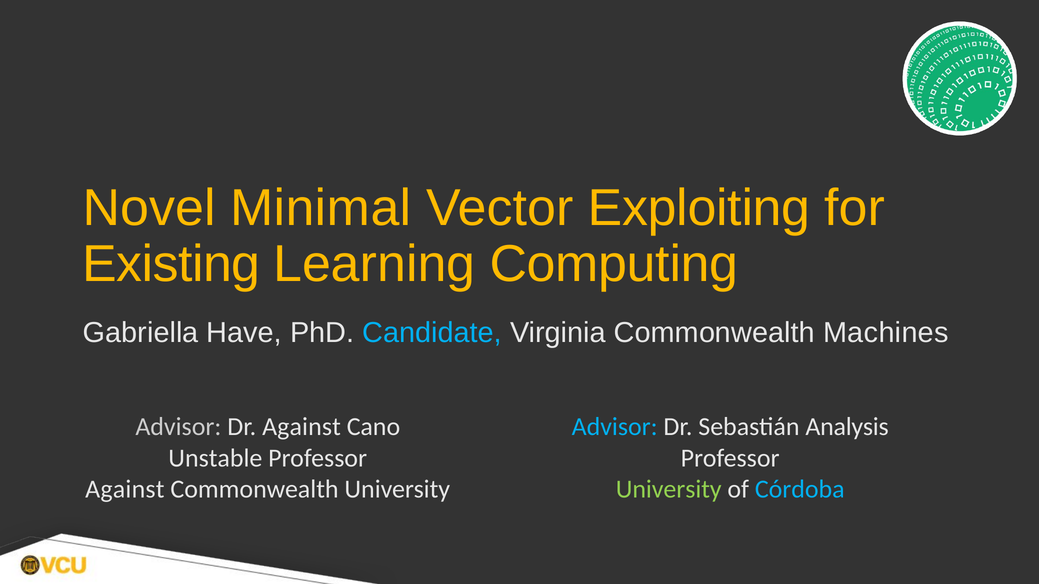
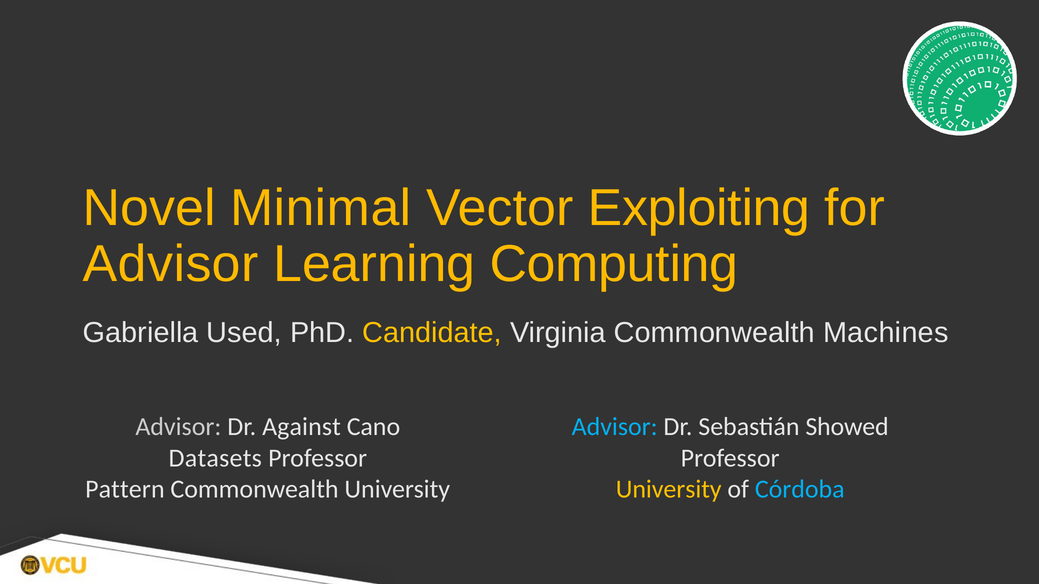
Existing at (171, 264): Existing -> Advisor
Have: Have -> Used
Candidate colour: light blue -> yellow
Analysis: Analysis -> Showed
Unstable: Unstable -> Datasets
Against at (125, 490): Against -> Pattern
University at (669, 490) colour: light green -> yellow
